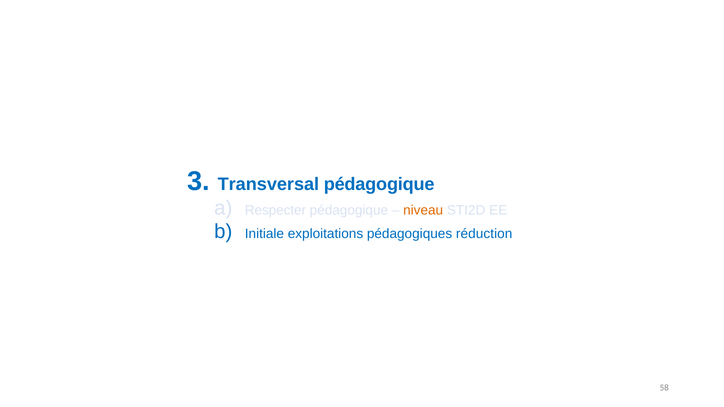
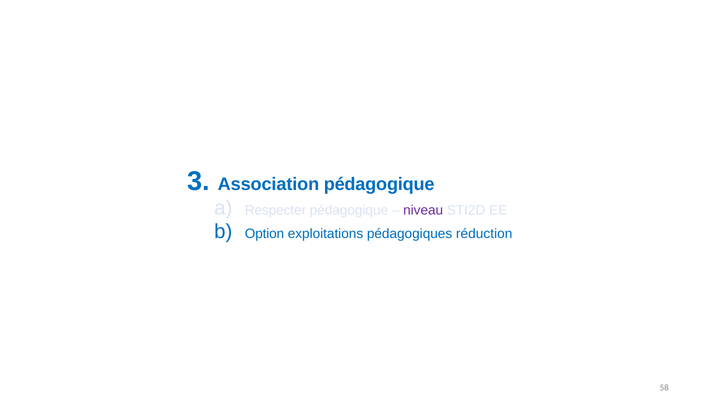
Transversal: Transversal -> Association
niveau colour: orange -> purple
Initiale: Initiale -> Option
